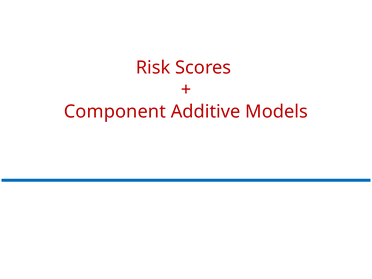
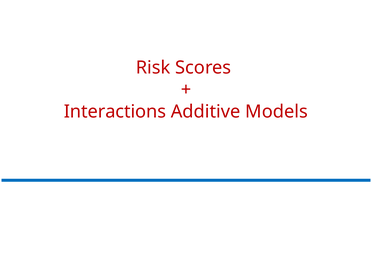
Component: Component -> Interactions
